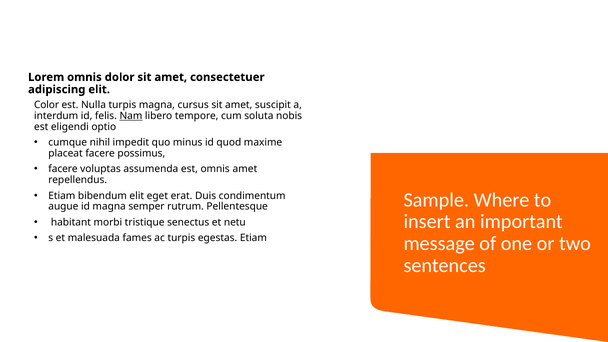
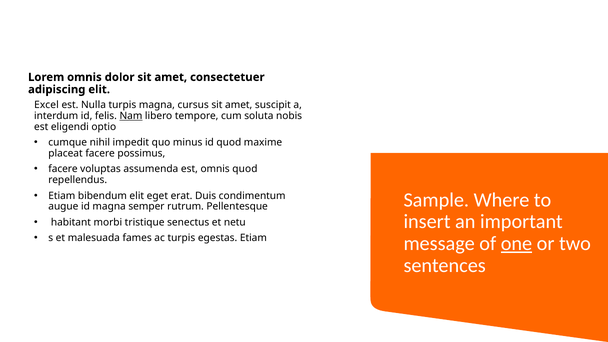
Color: Color -> Excel
omnis amet: amet -> quod
one underline: none -> present
